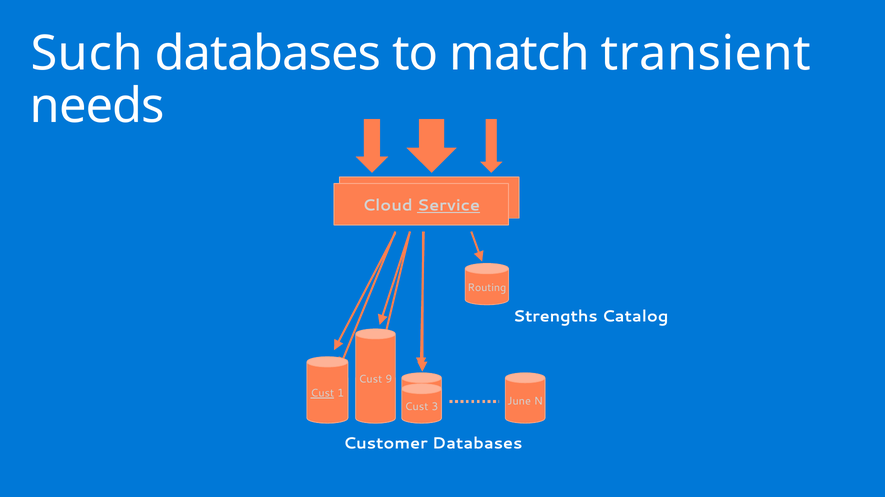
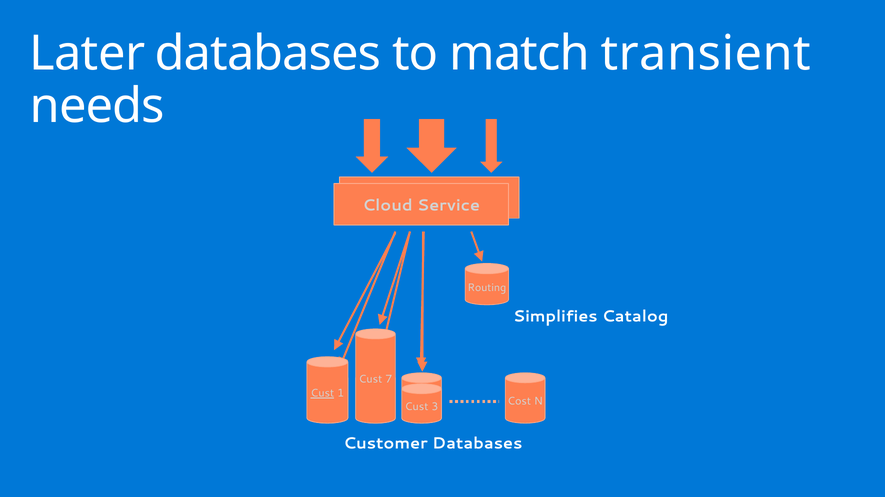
Such: Such -> Later
Service underline: present -> none
Strengths: Strengths -> Simplifies
9: 9 -> 7
June: June -> Cost
